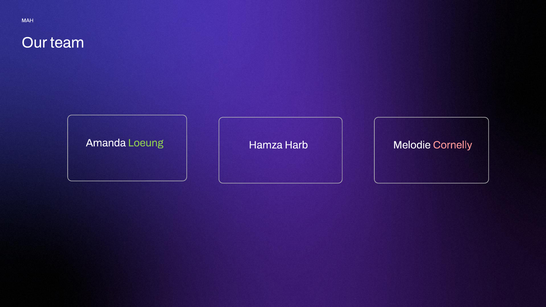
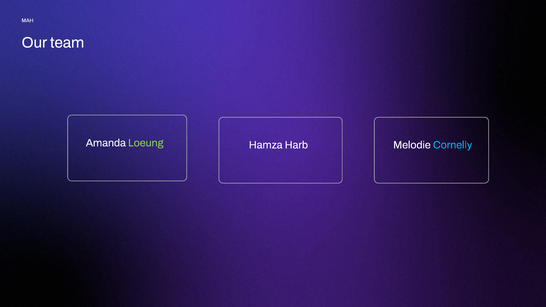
Cornelly colour: pink -> light blue
